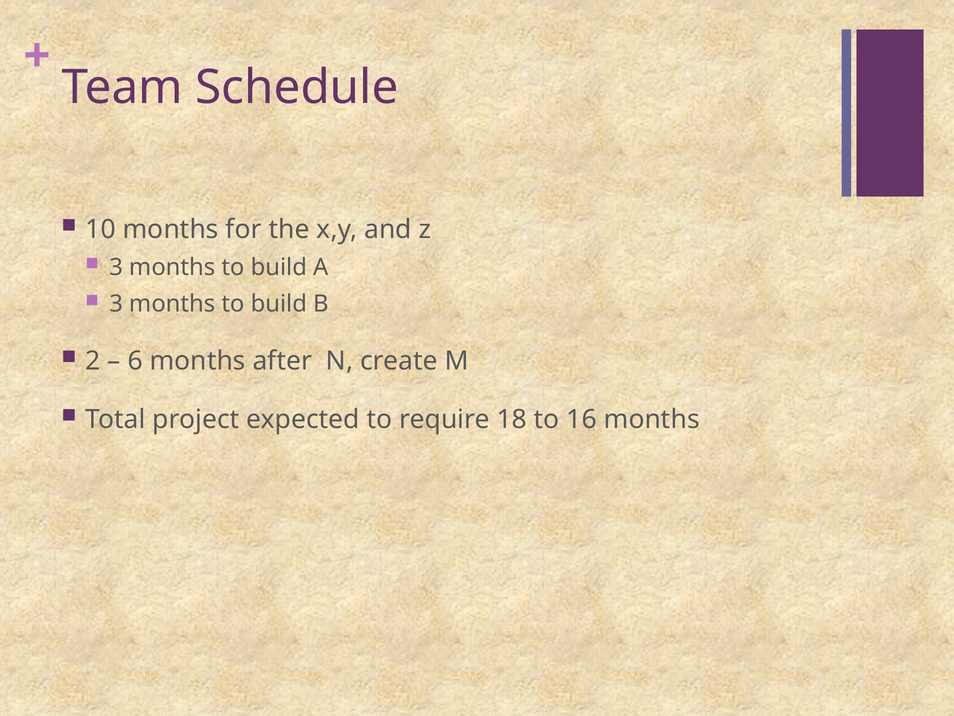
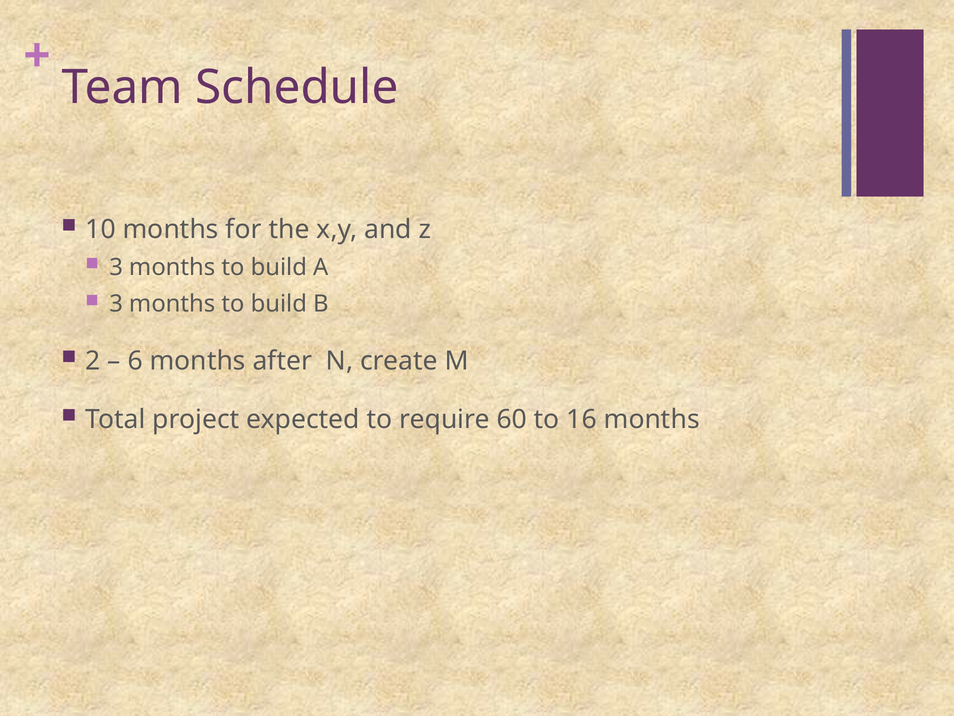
18: 18 -> 60
